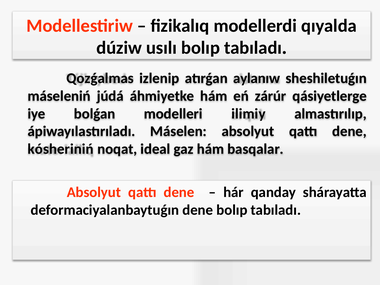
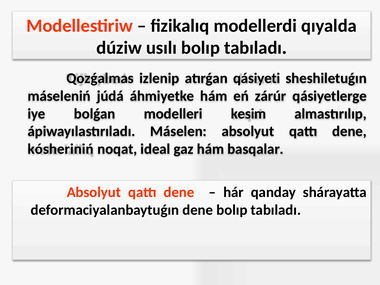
aylanıw: aylanıw -> qásiyeti
ilimiy: ilimiy -> kesim
